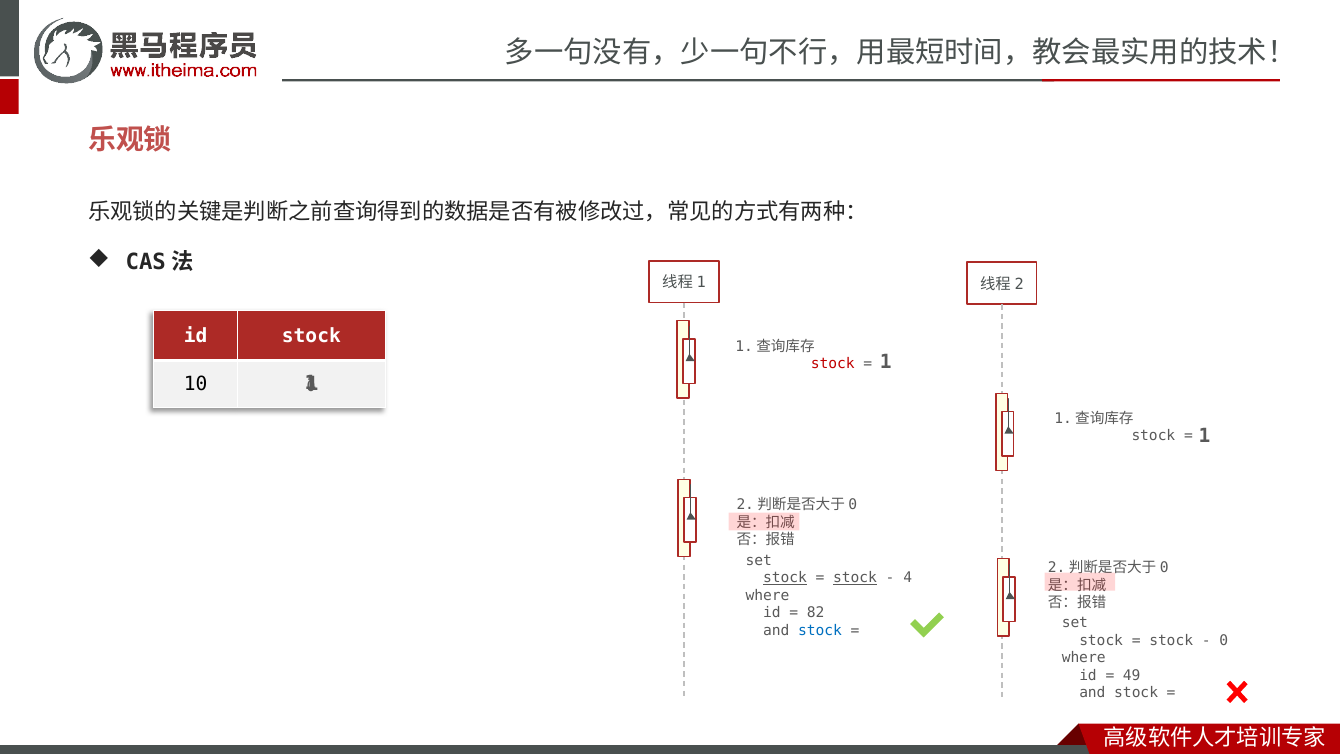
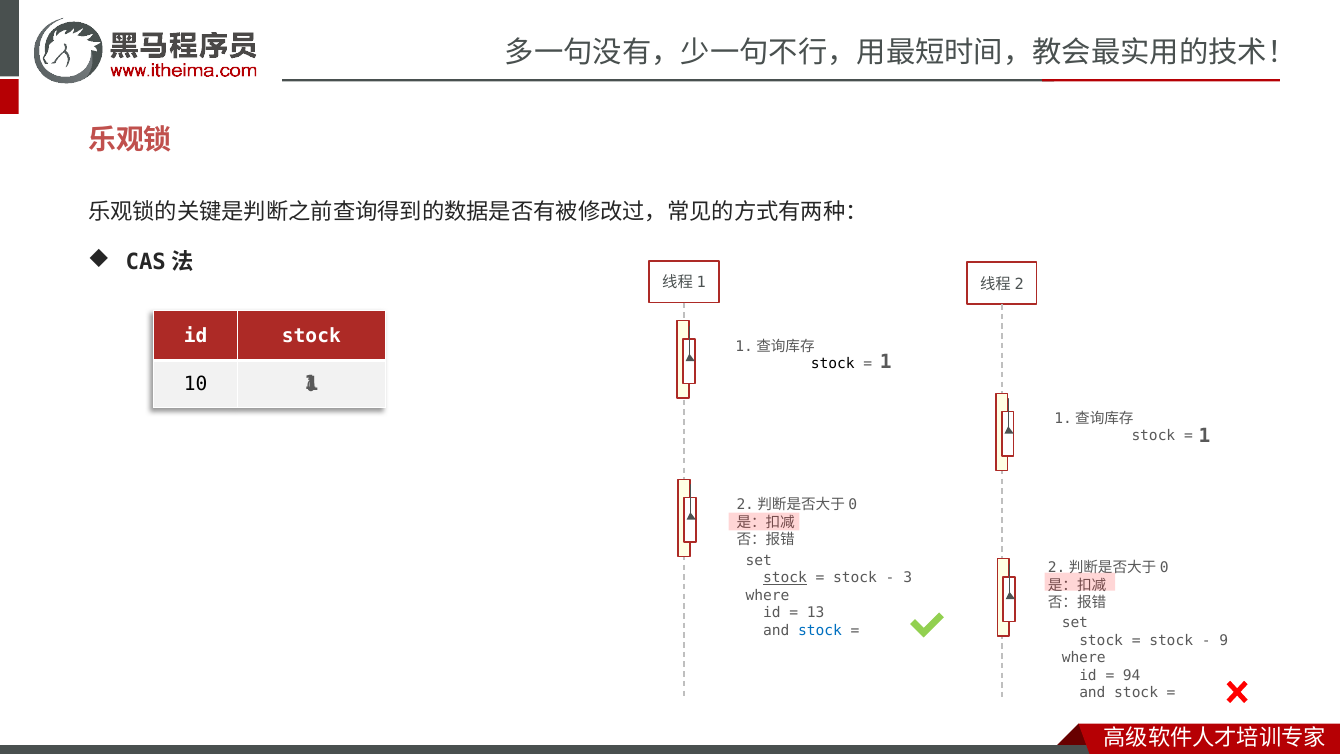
stock at (833, 364) colour: red -> black
stock at (855, 578) underline: present -> none
4: 4 -> 3
82: 82 -> 13
0: 0 -> 9
49: 49 -> 94
